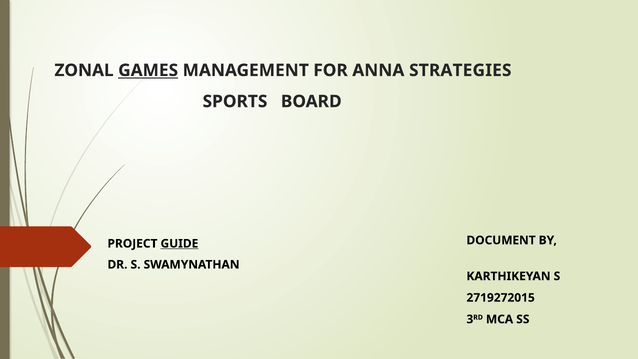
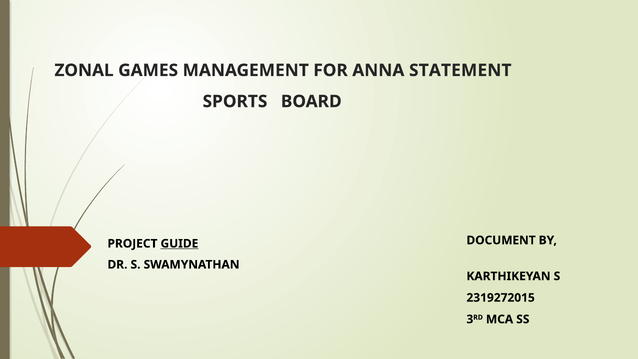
GAMES underline: present -> none
STRATEGIES: STRATEGIES -> STATEMENT
2719272015: 2719272015 -> 2319272015
